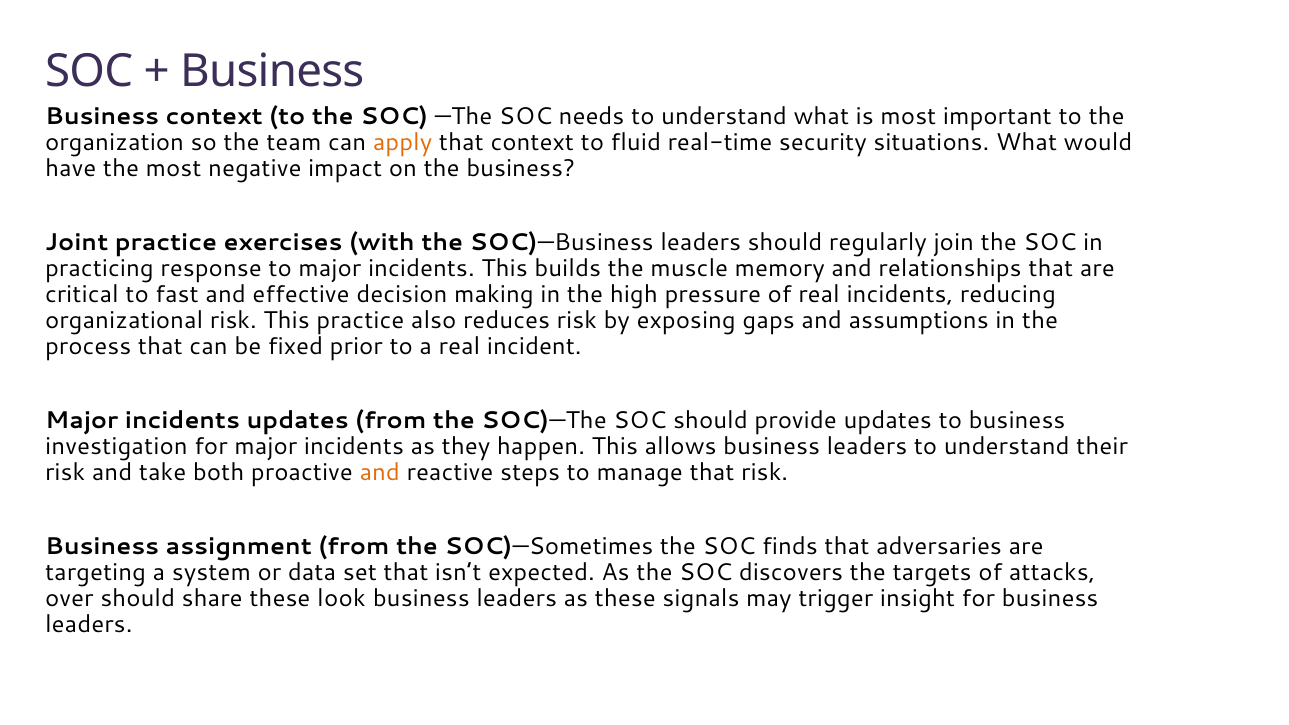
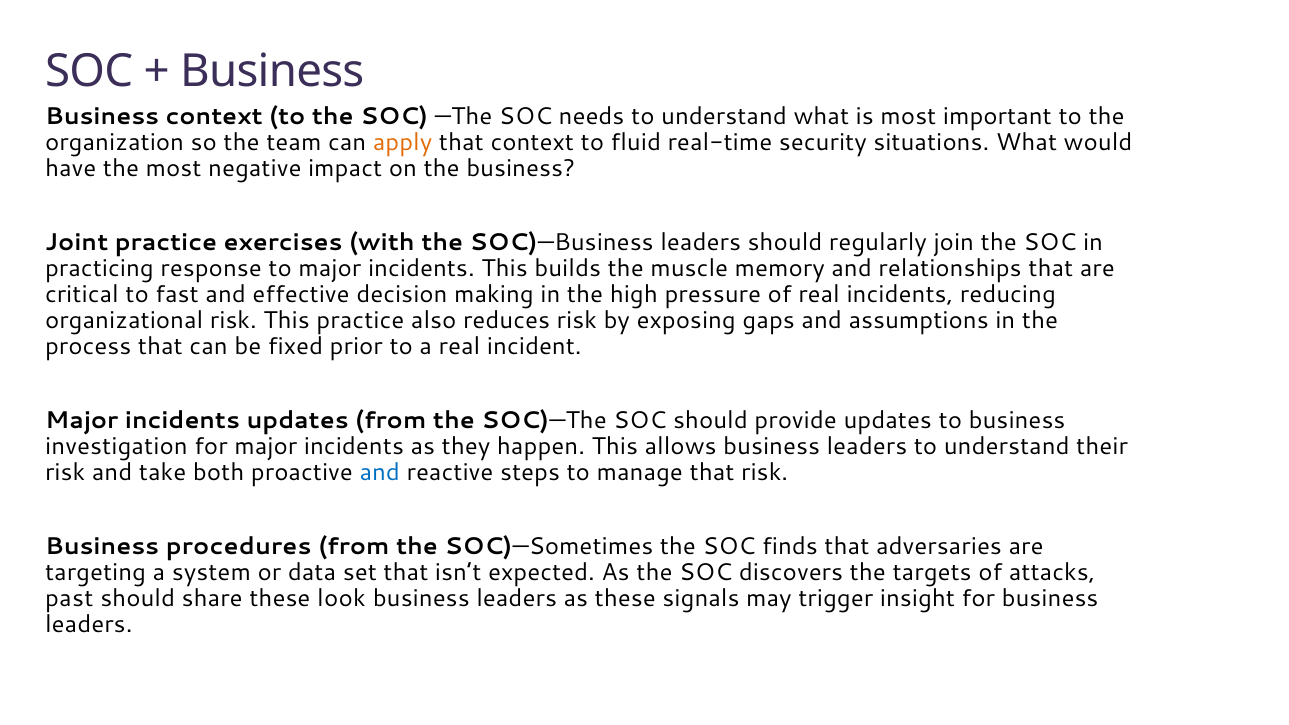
and at (380, 473) colour: orange -> blue
assignment: assignment -> procedures
over: over -> past
